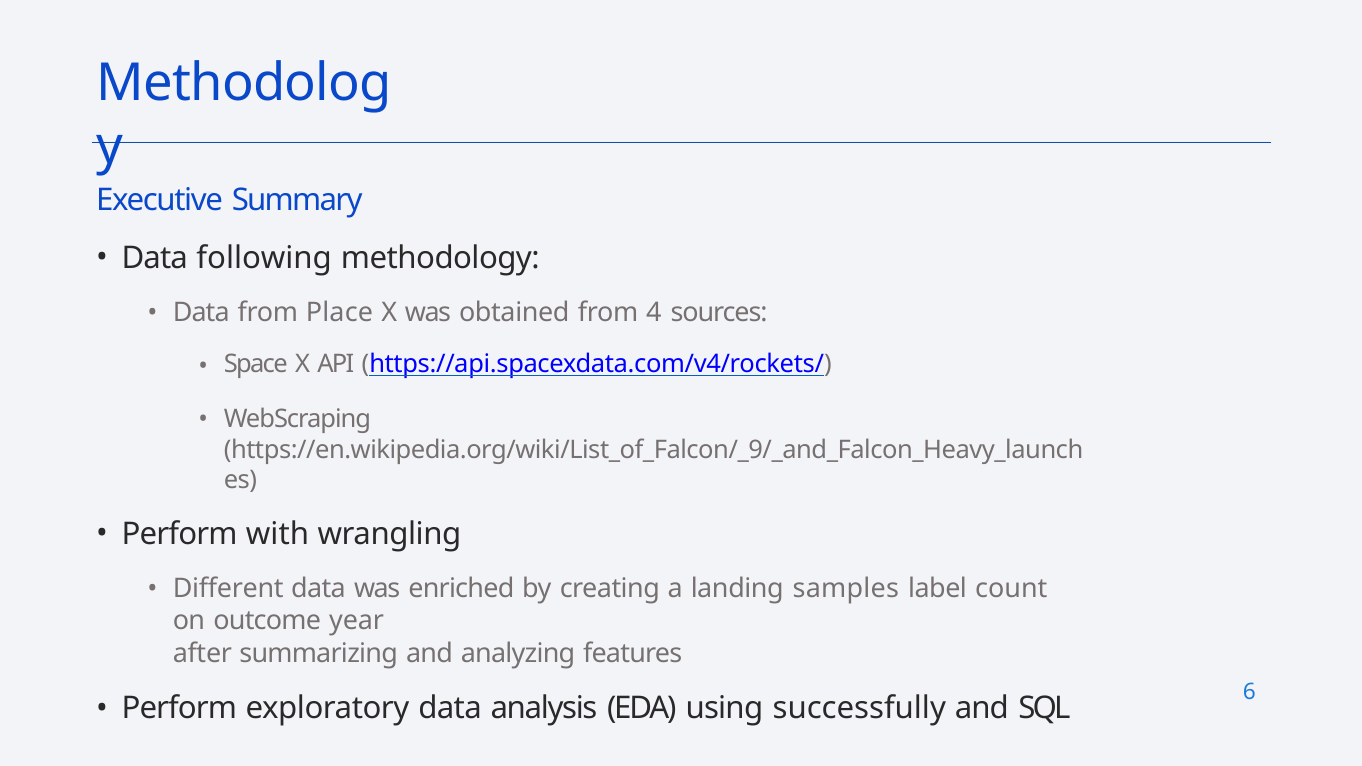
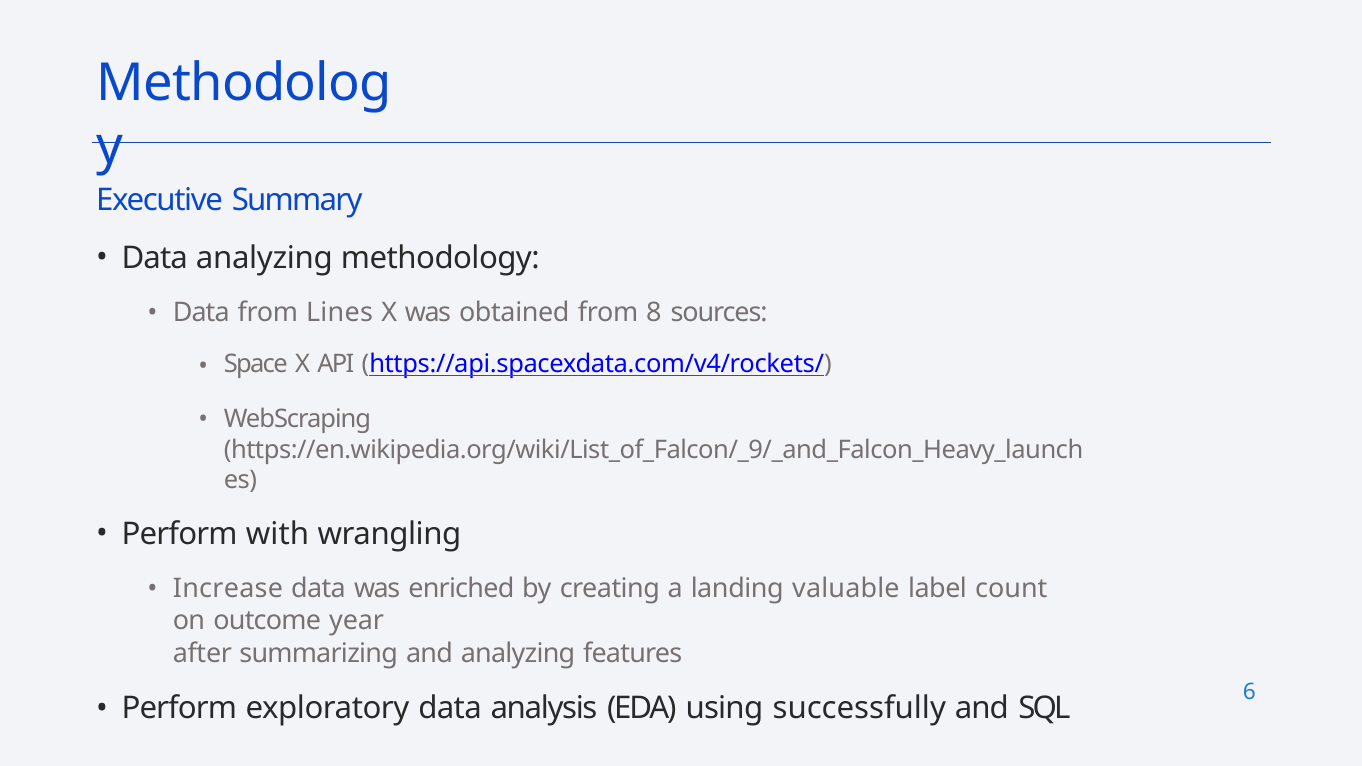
Data following: following -> analyzing
Place: Place -> Lines
4: 4 -> 8
Different: Different -> Increase
samples: samples -> valuable
